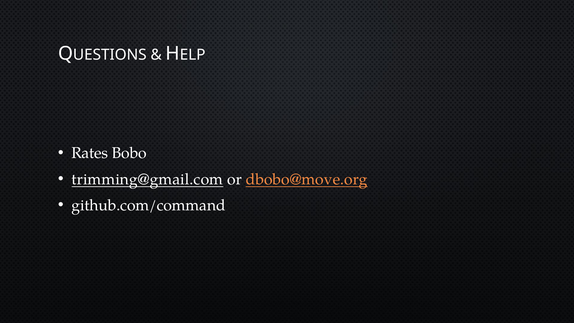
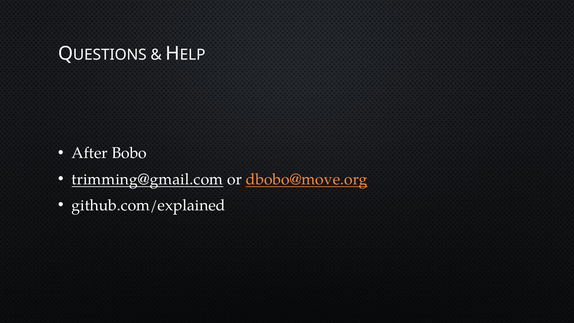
Rates: Rates -> After
github.com/command: github.com/command -> github.com/explained
